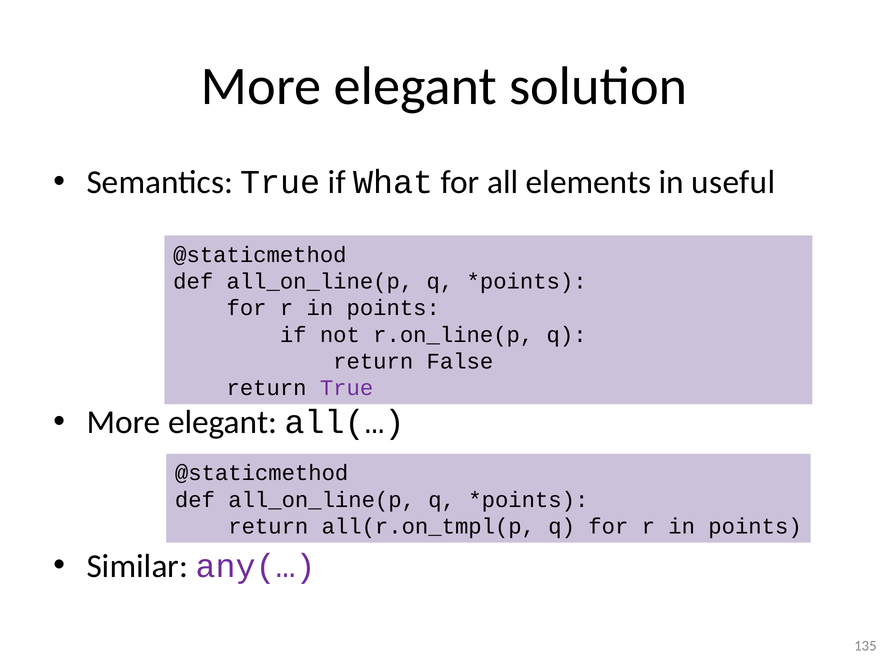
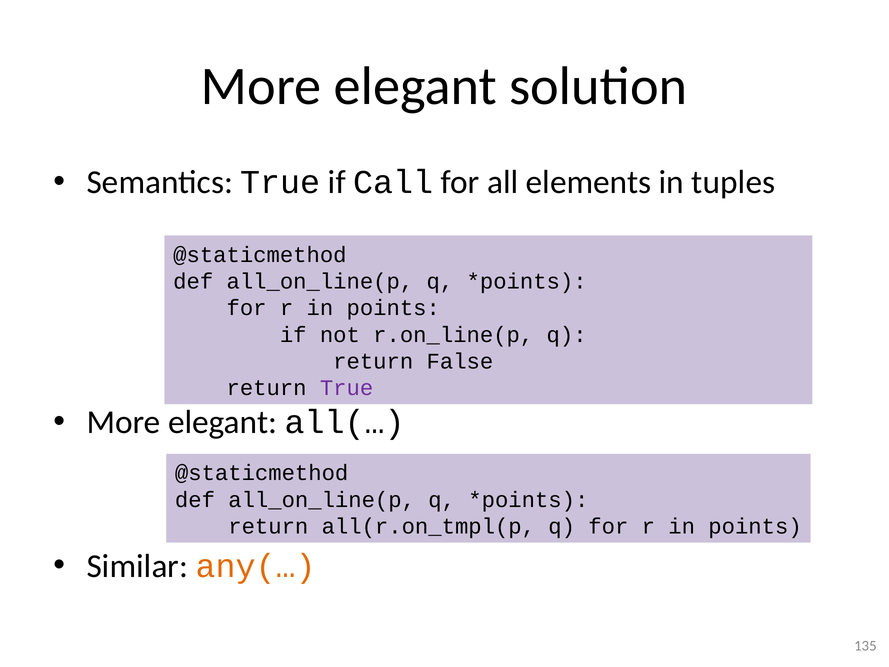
What: What -> Call
useful: useful -> tuples
any(… colour: purple -> orange
